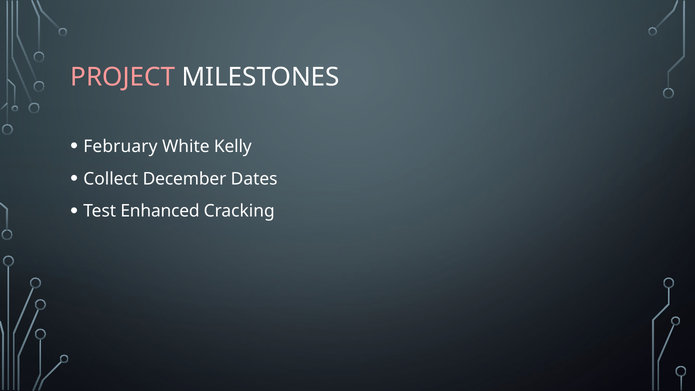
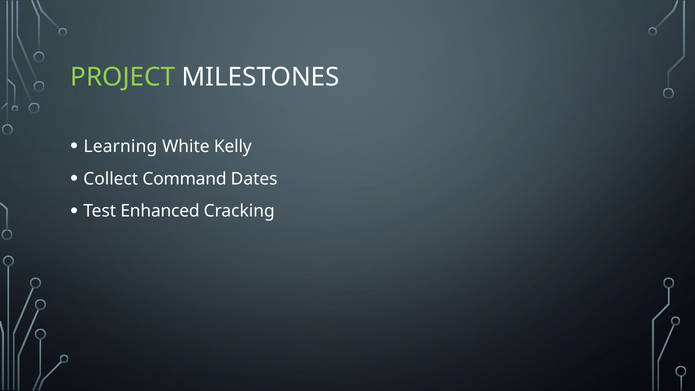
PROJECT colour: pink -> light green
February: February -> Learning
December: December -> Command
